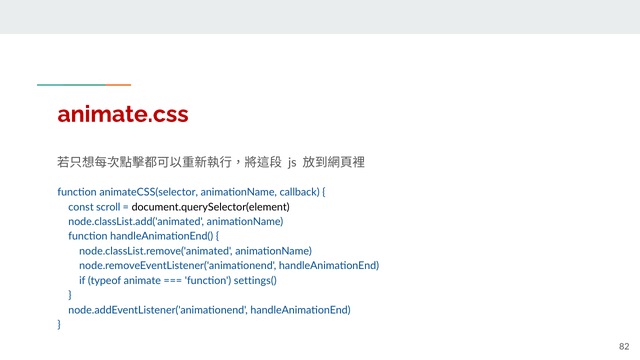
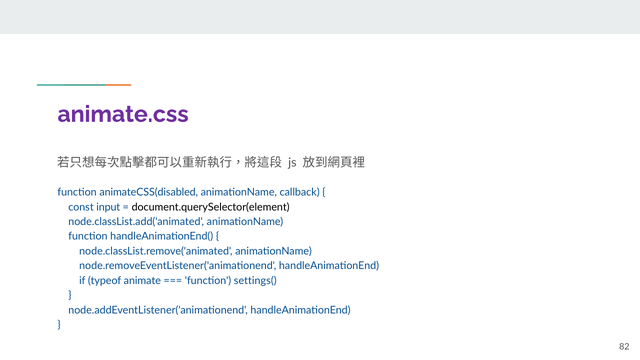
animate.css colour: red -> purple
animateCSS(selector: animateCSS(selector -> animateCSS(disabled
scroll: scroll -> input
